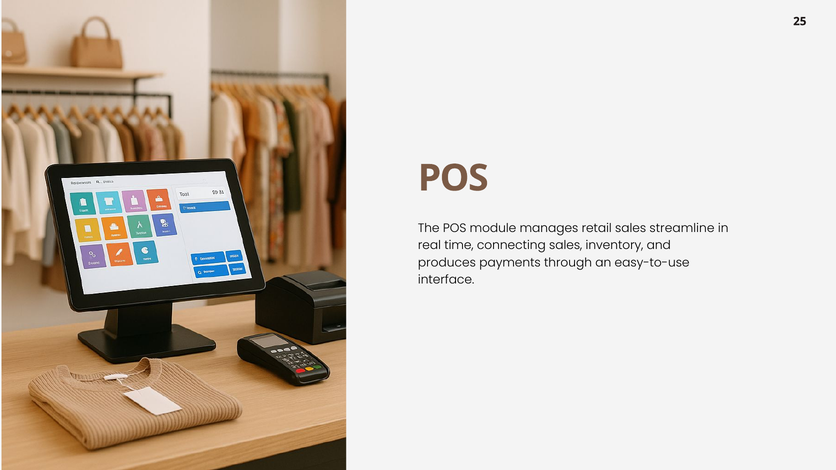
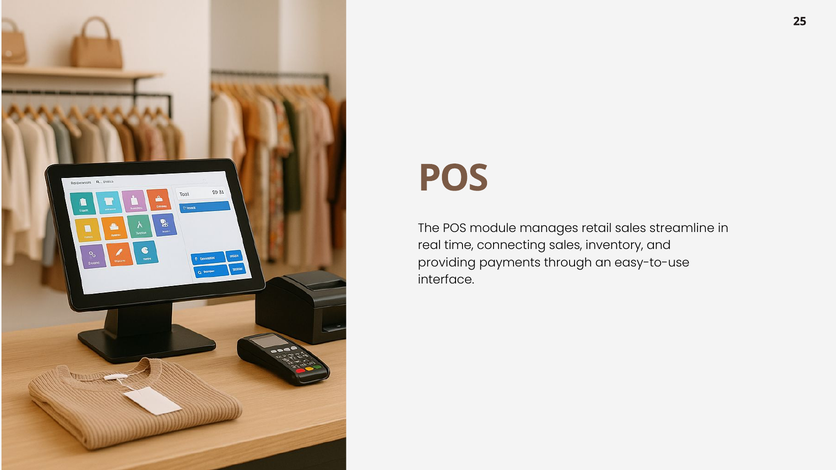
produces: produces -> providing
